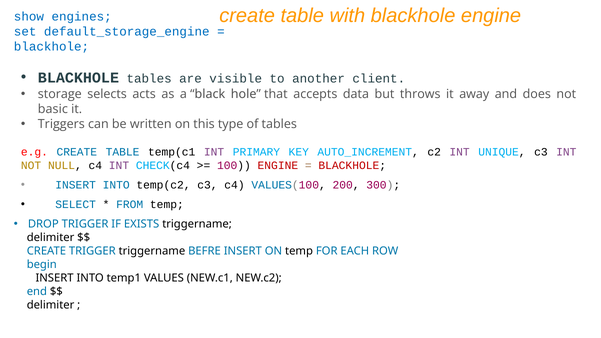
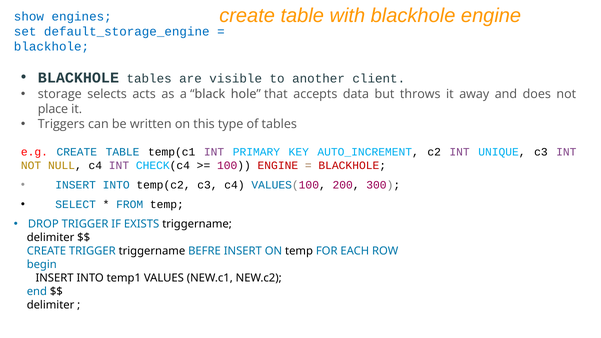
basic: basic -> place
